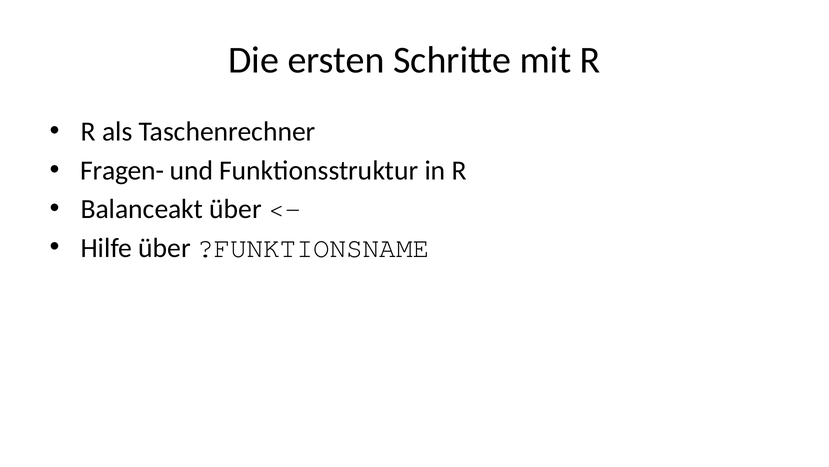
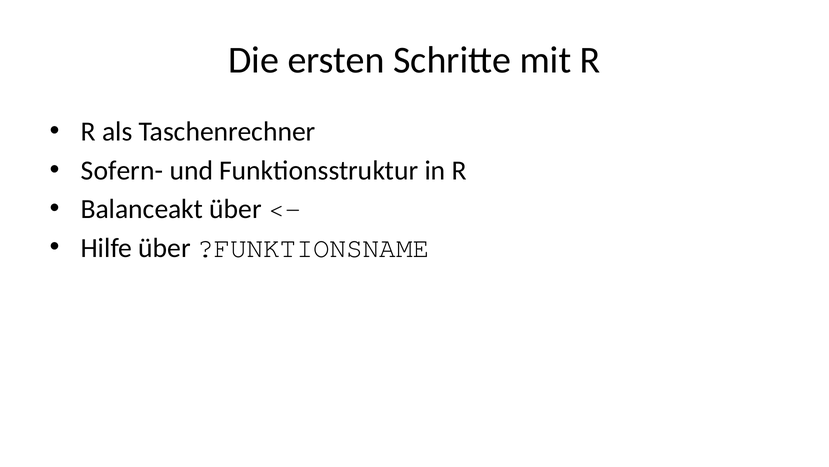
Fragen-: Fragen- -> Sofern-
